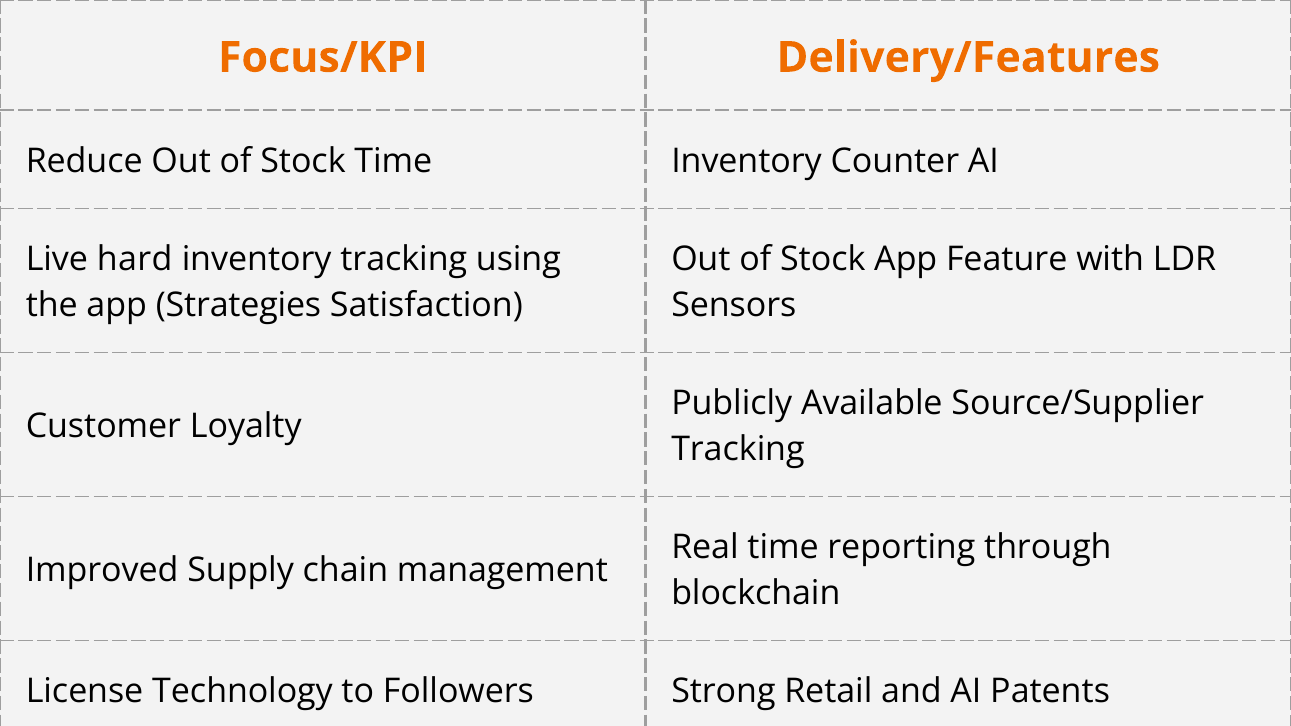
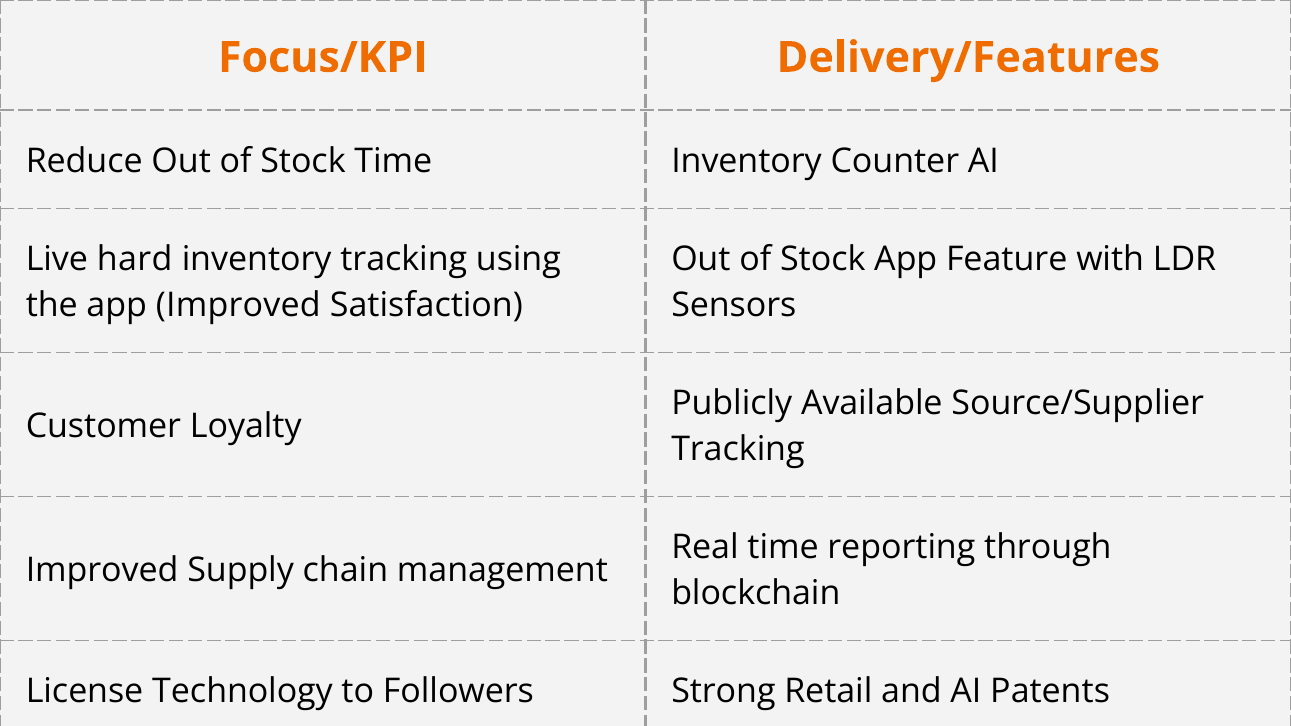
app Strategies: Strategies -> Improved
